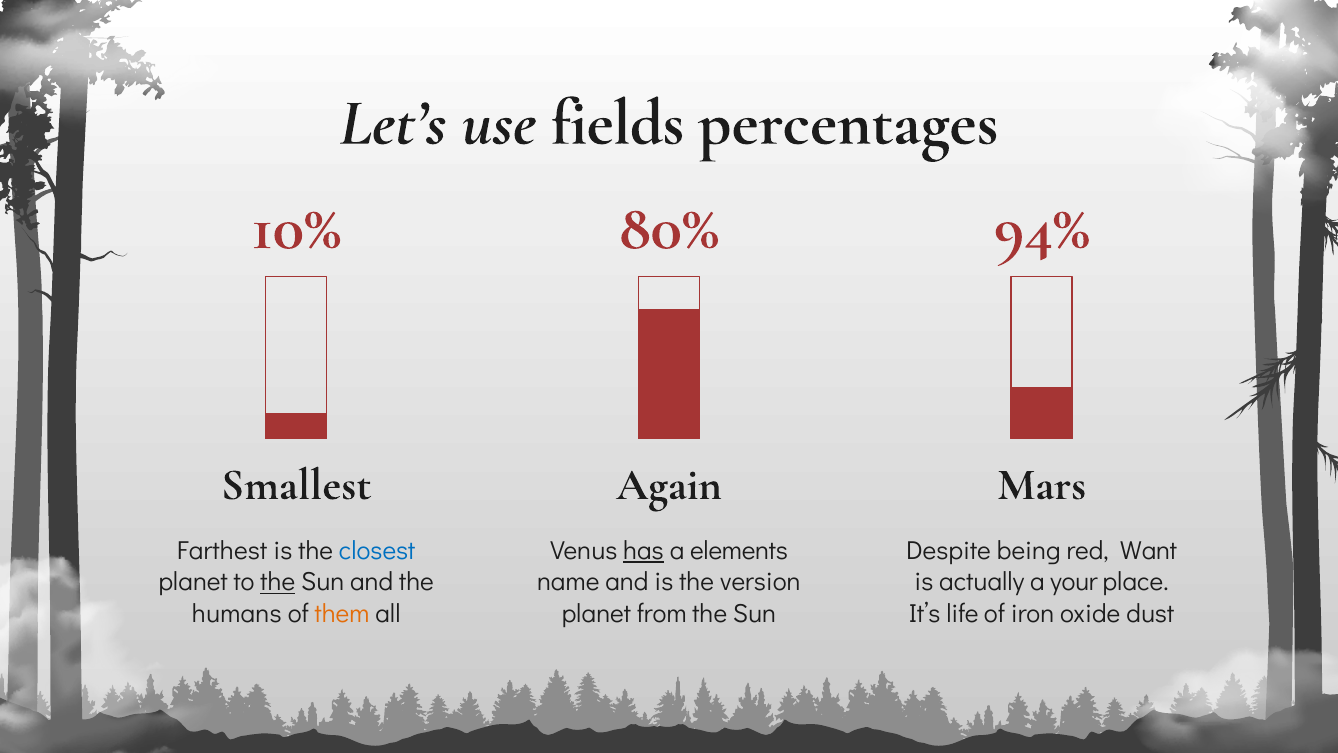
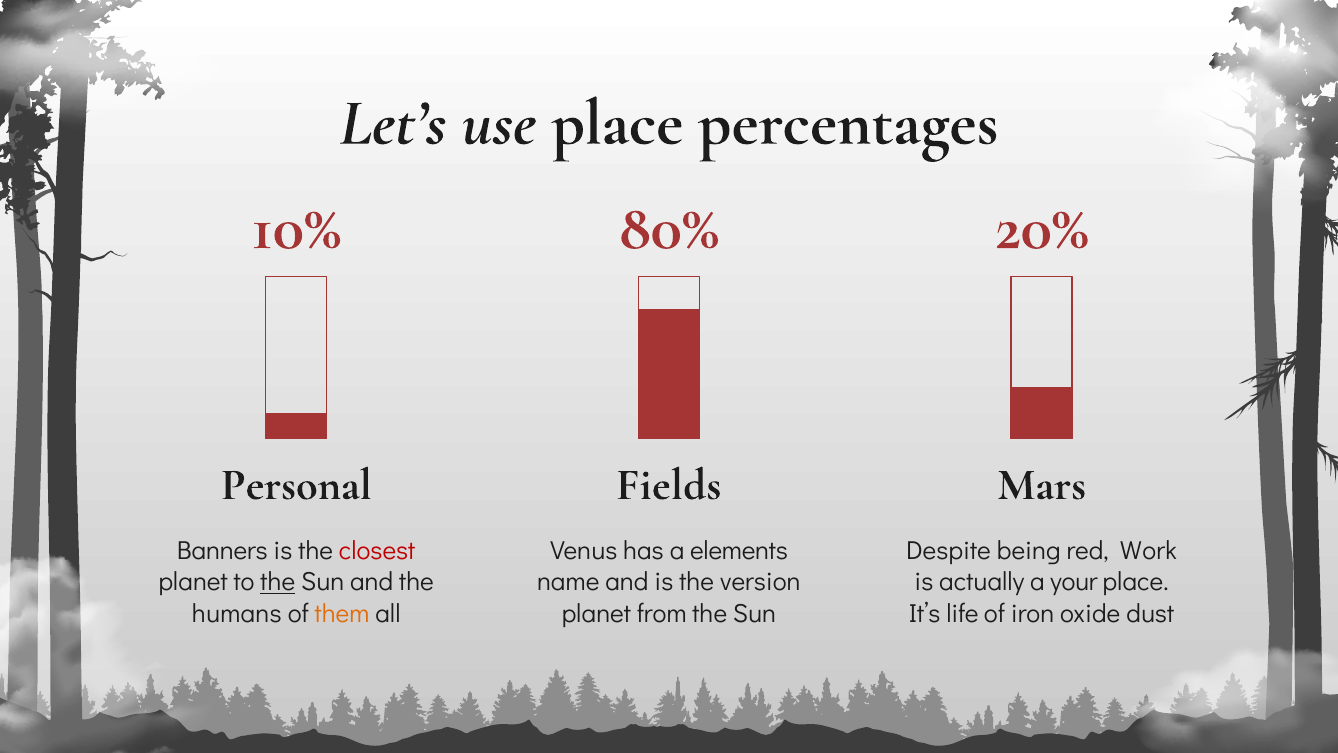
use fields: fields -> place
94%: 94% -> 20%
Smallest: Smallest -> Personal
Again: Again -> Fields
Farthest: Farthest -> Banners
closest colour: blue -> red
has underline: present -> none
Want: Want -> Work
